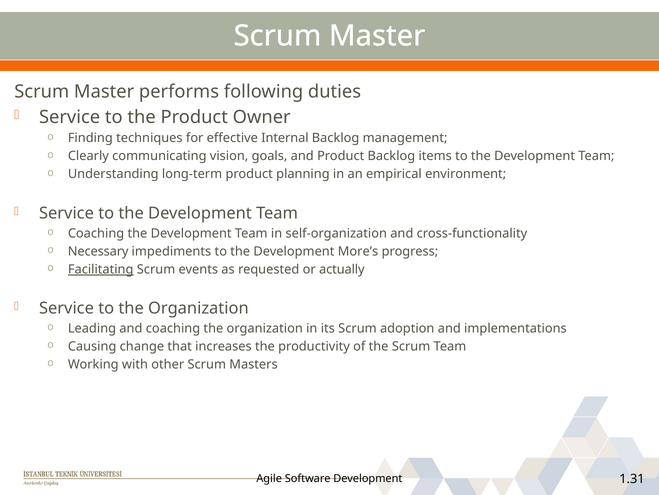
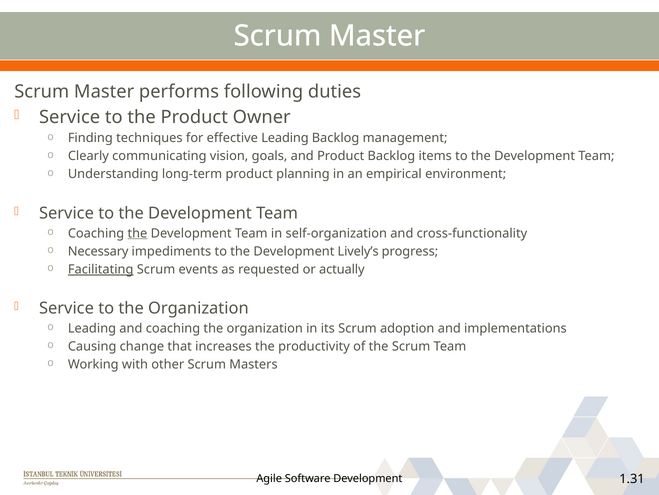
effective Internal: Internal -> Leading
the at (137, 233) underline: none -> present
More’s: More’s -> Lively’s
